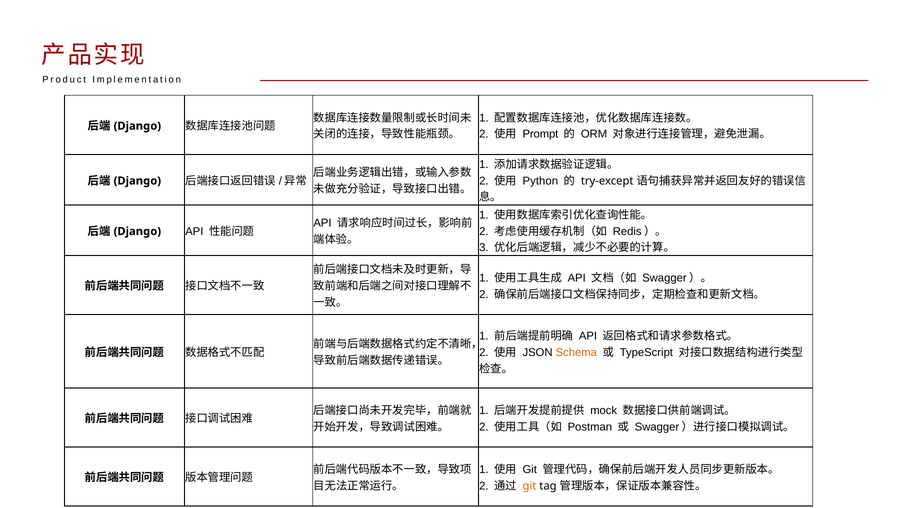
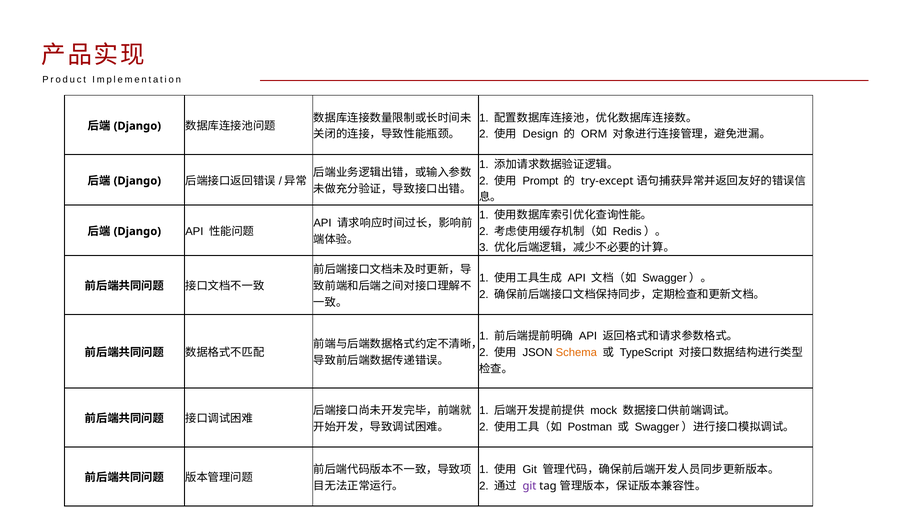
Prompt: Prompt -> Design
Python: Python -> Prompt
git at (529, 486) colour: orange -> purple
